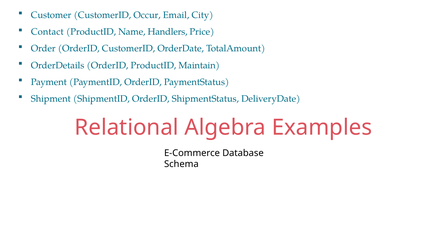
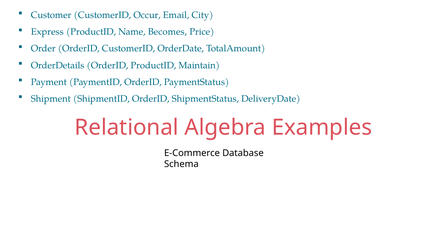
Contact: Contact -> Express
Handlers: Handlers -> Becomes
